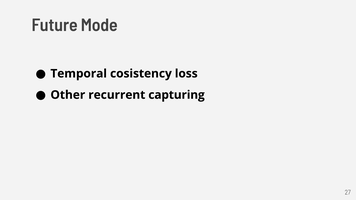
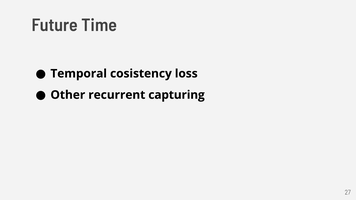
Mode: Mode -> Time
